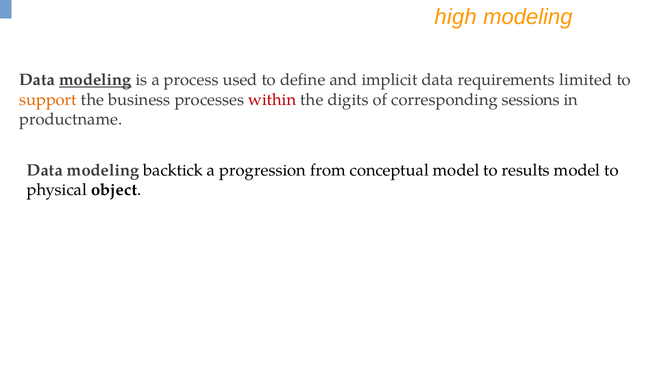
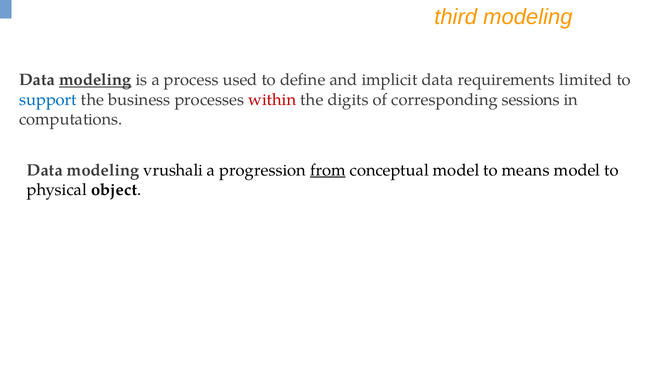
high: high -> third
support colour: orange -> blue
productname: productname -> computations
backtick: backtick -> vrushali
from underline: none -> present
results: results -> means
